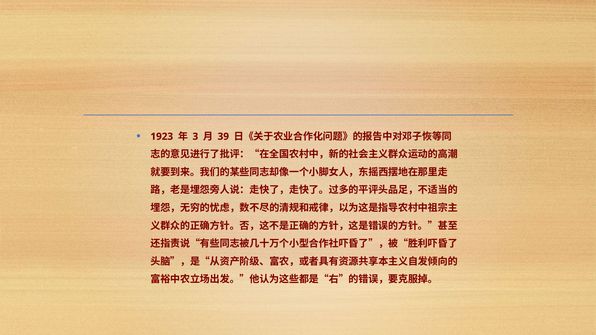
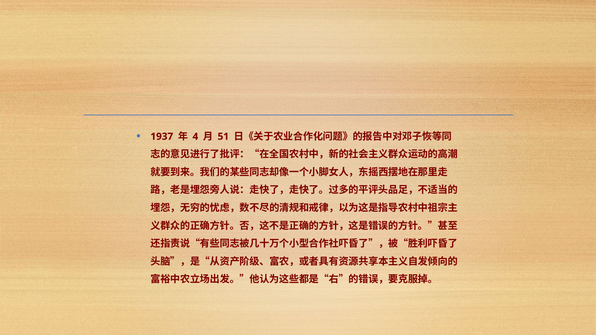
1923: 1923 -> 1937
3: 3 -> 4
39: 39 -> 51
